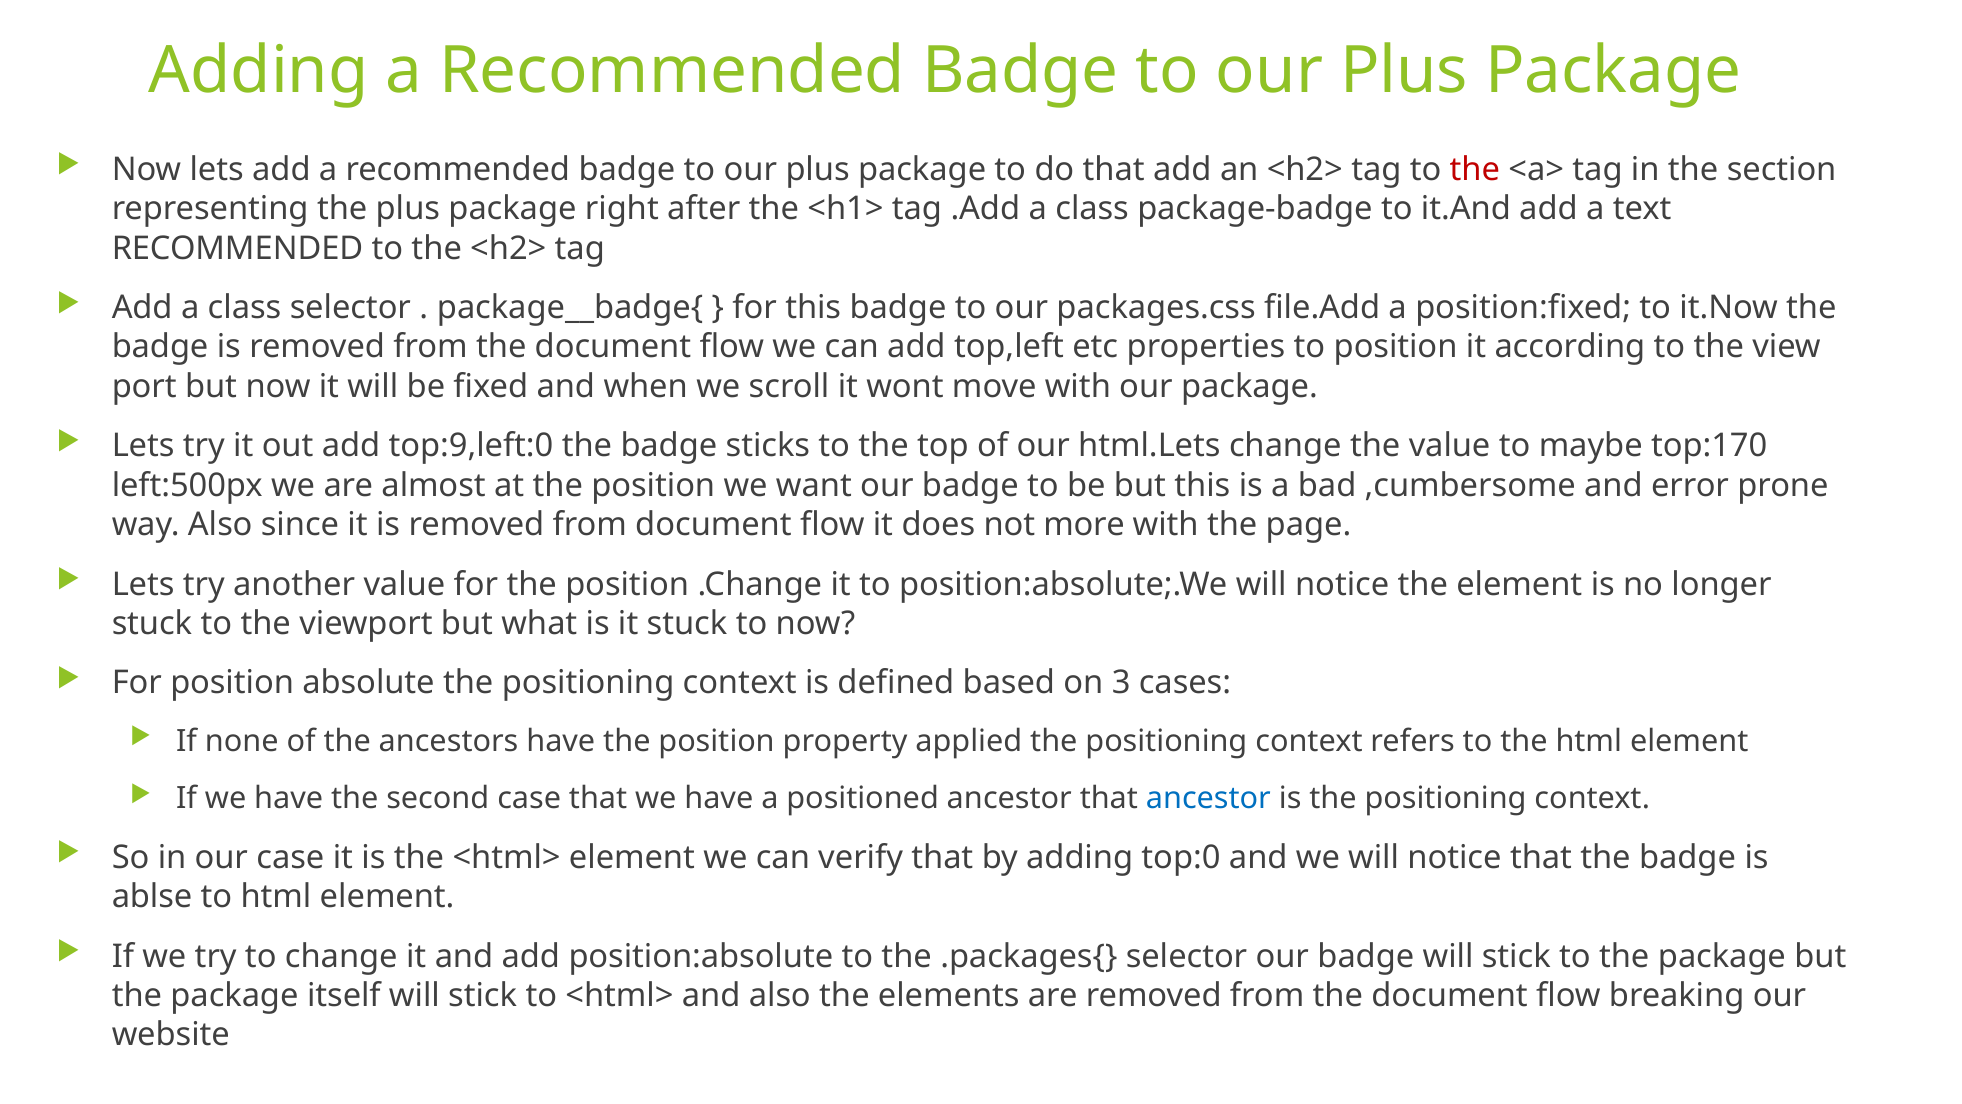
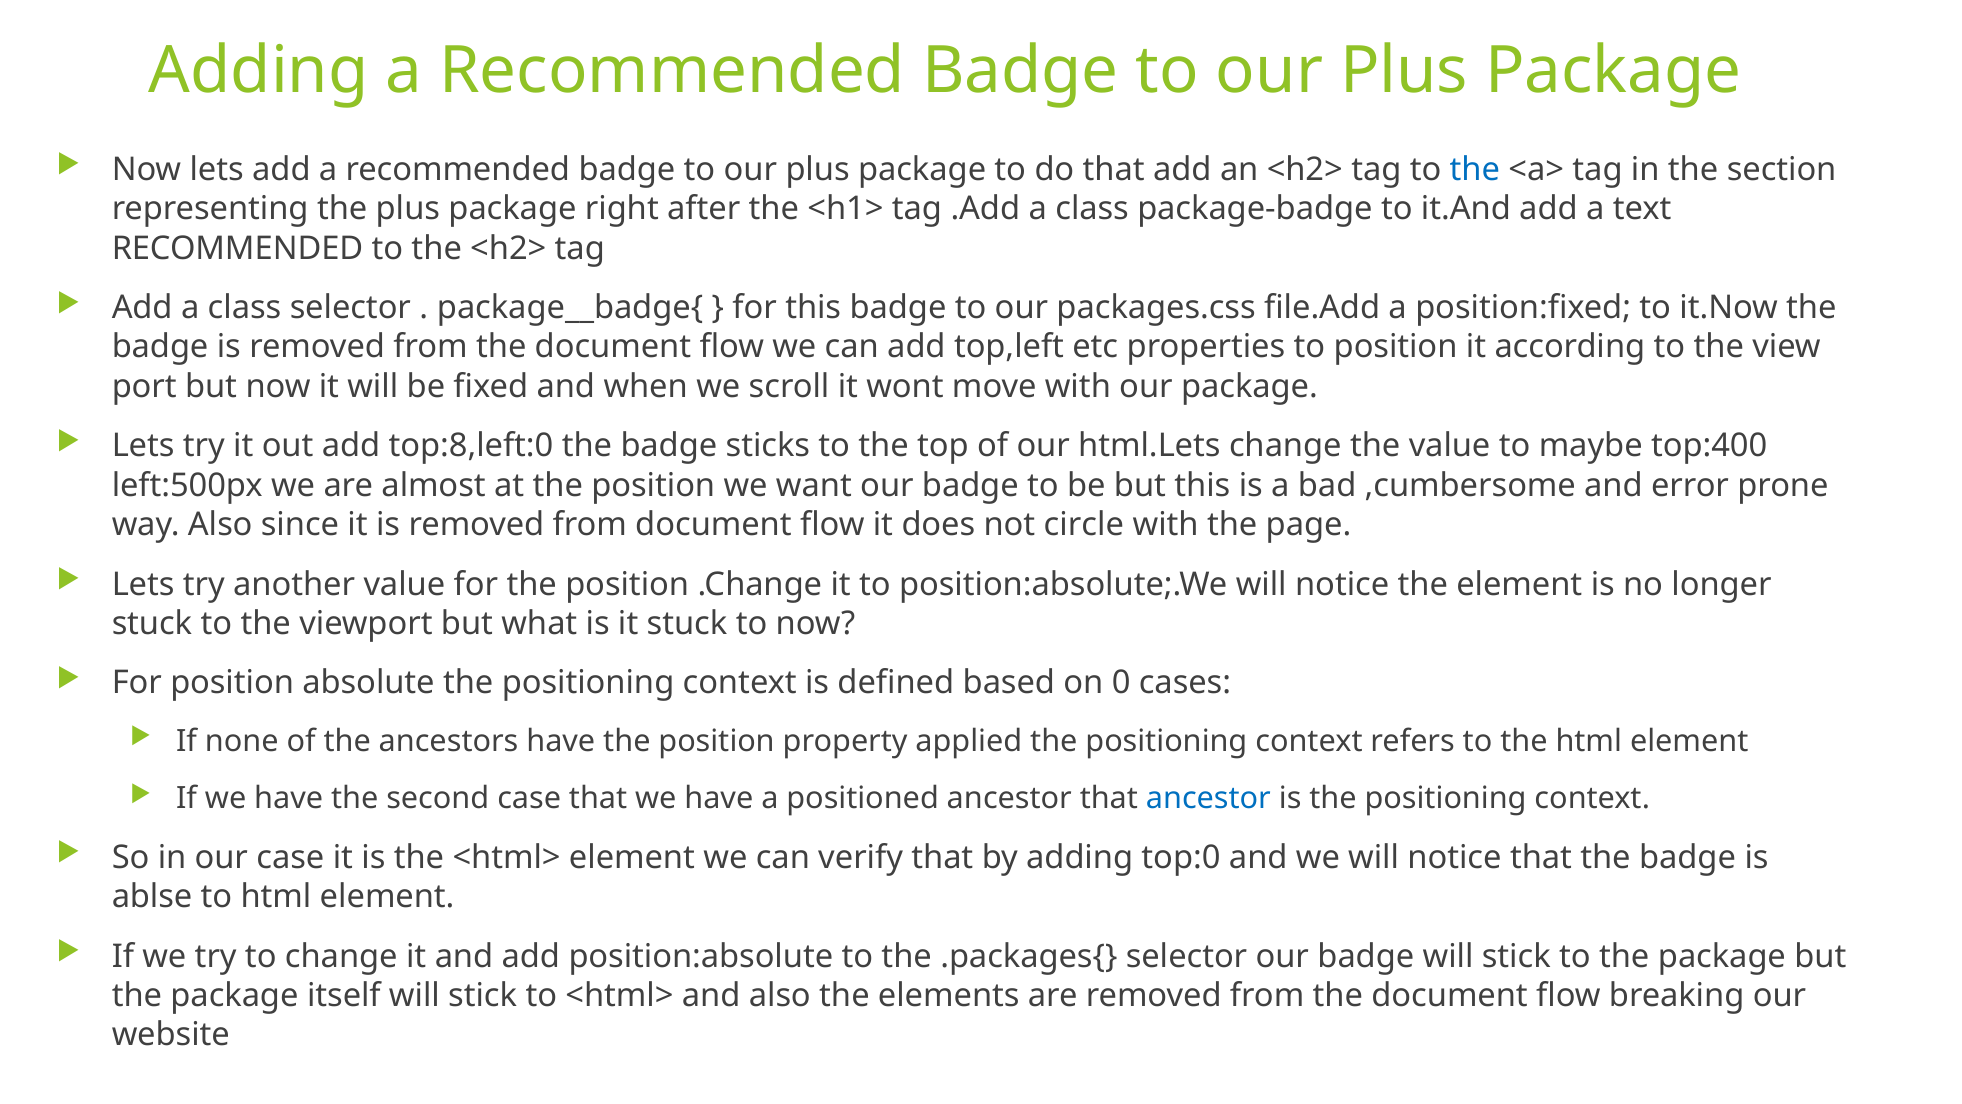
the at (1475, 170) colour: red -> blue
top:9,left:0: top:9,left:0 -> top:8,left:0
top:170: top:170 -> top:400
more: more -> circle
3: 3 -> 0
